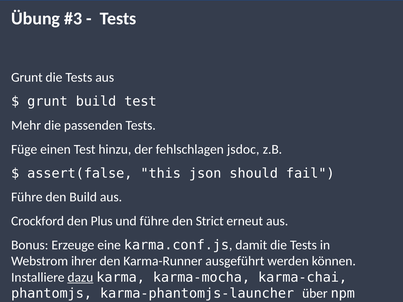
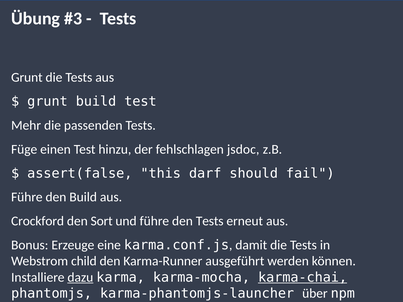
json: json -> darf
Plus: Plus -> Sort
den Strict: Strict -> Tests
ihrer: ihrer -> child
karma-chai underline: none -> present
